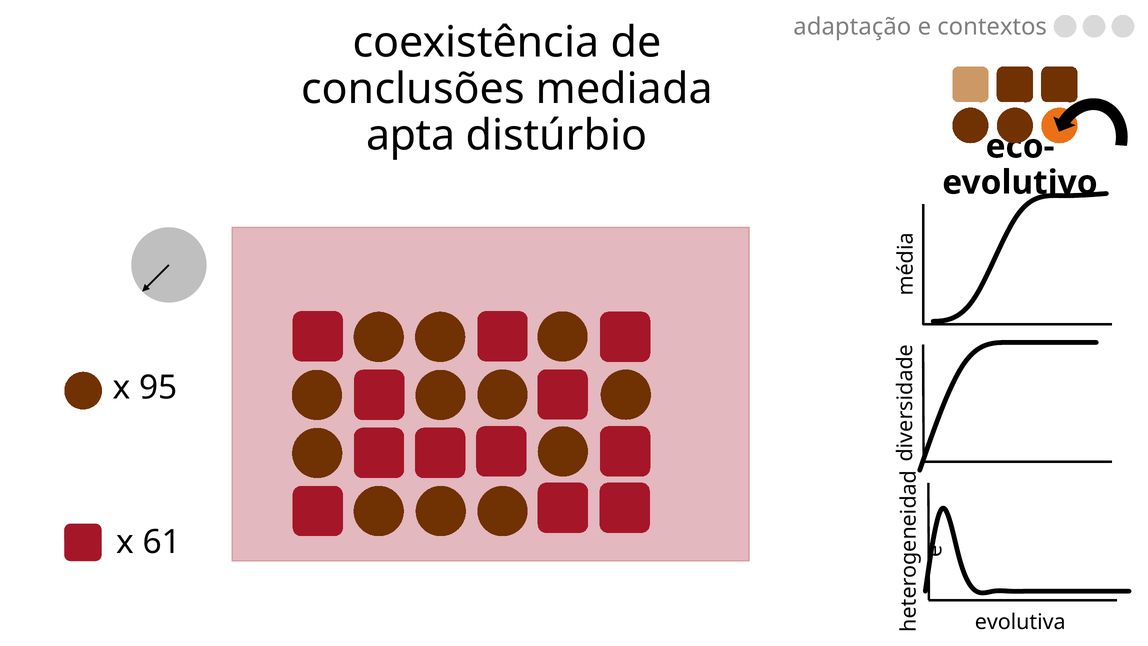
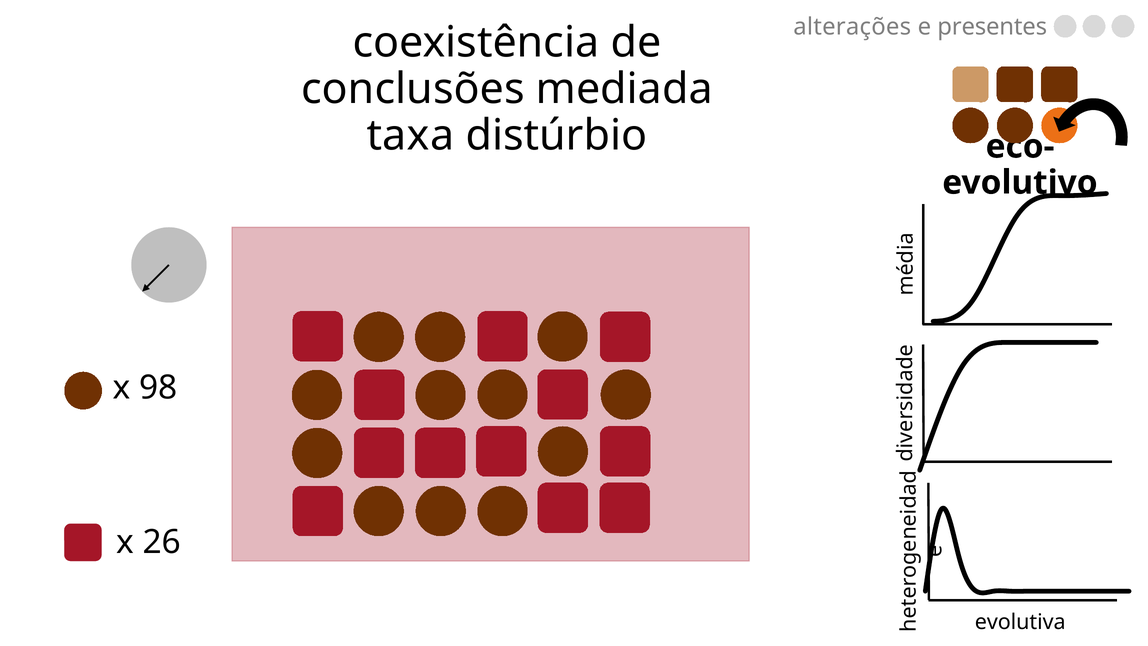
adaptação: adaptação -> alterações
contextos: contextos -> presentes
apta: apta -> taxa
95: 95 -> 98
61: 61 -> 26
